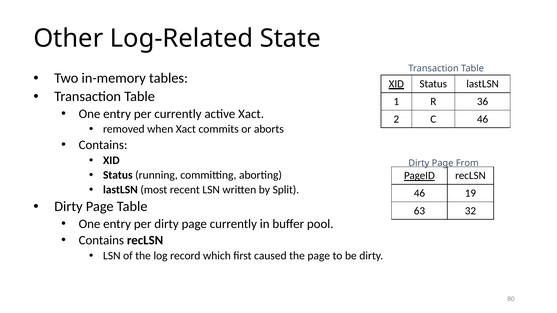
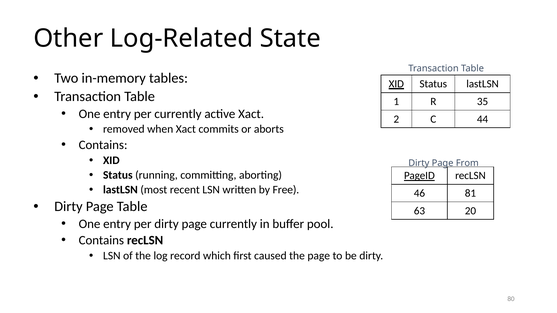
36: 36 -> 35
C 46: 46 -> 44
Split: Split -> Free
19: 19 -> 81
32: 32 -> 20
